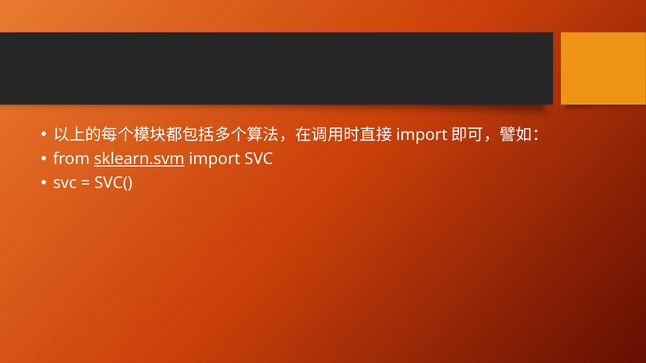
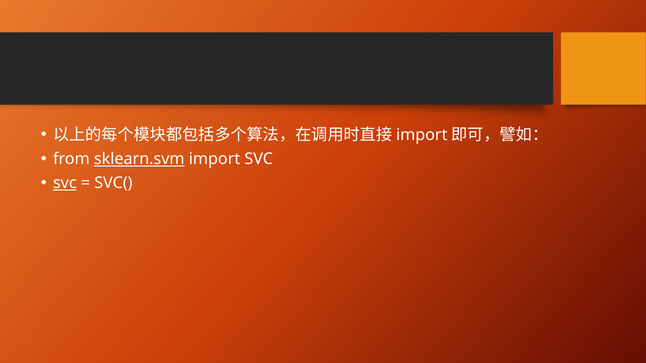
svc at (65, 183) underline: none -> present
